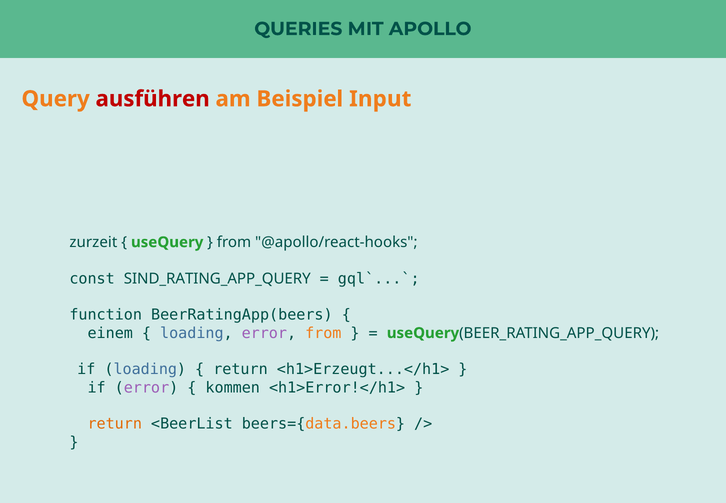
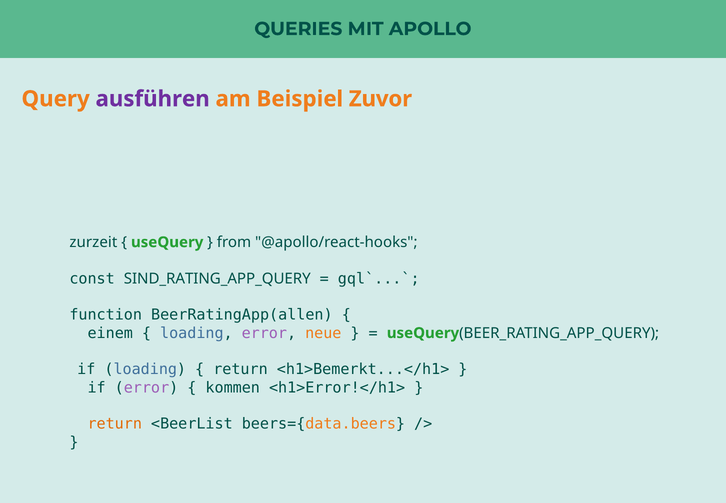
ausführen colour: red -> purple
Input: Input -> Zuvor
BeerRatingApp(beers: BeerRatingApp(beers -> BeerRatingApp(allen
error from: from -> neue
<h1>Erzeugt...</h1>: <h1>Erzeugt...</h1> -> <h1>Bemerkt...</h1>
